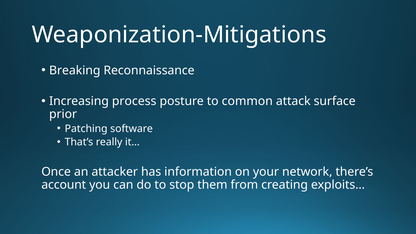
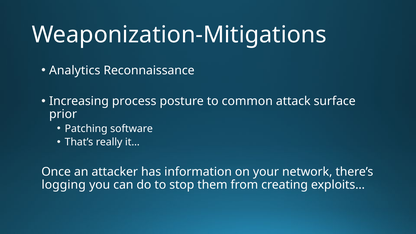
Breaking: Breaking -> Analytics
account: account -> logging
